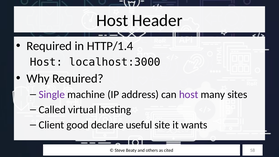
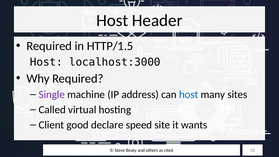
HTTP/1.4: HTTP/1.4 -> HTTP/1.5
host at (189, 95) colour: purple -> blue
useful: useful -> speed
